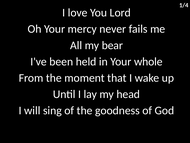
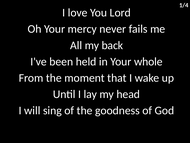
bear: bear -> back
